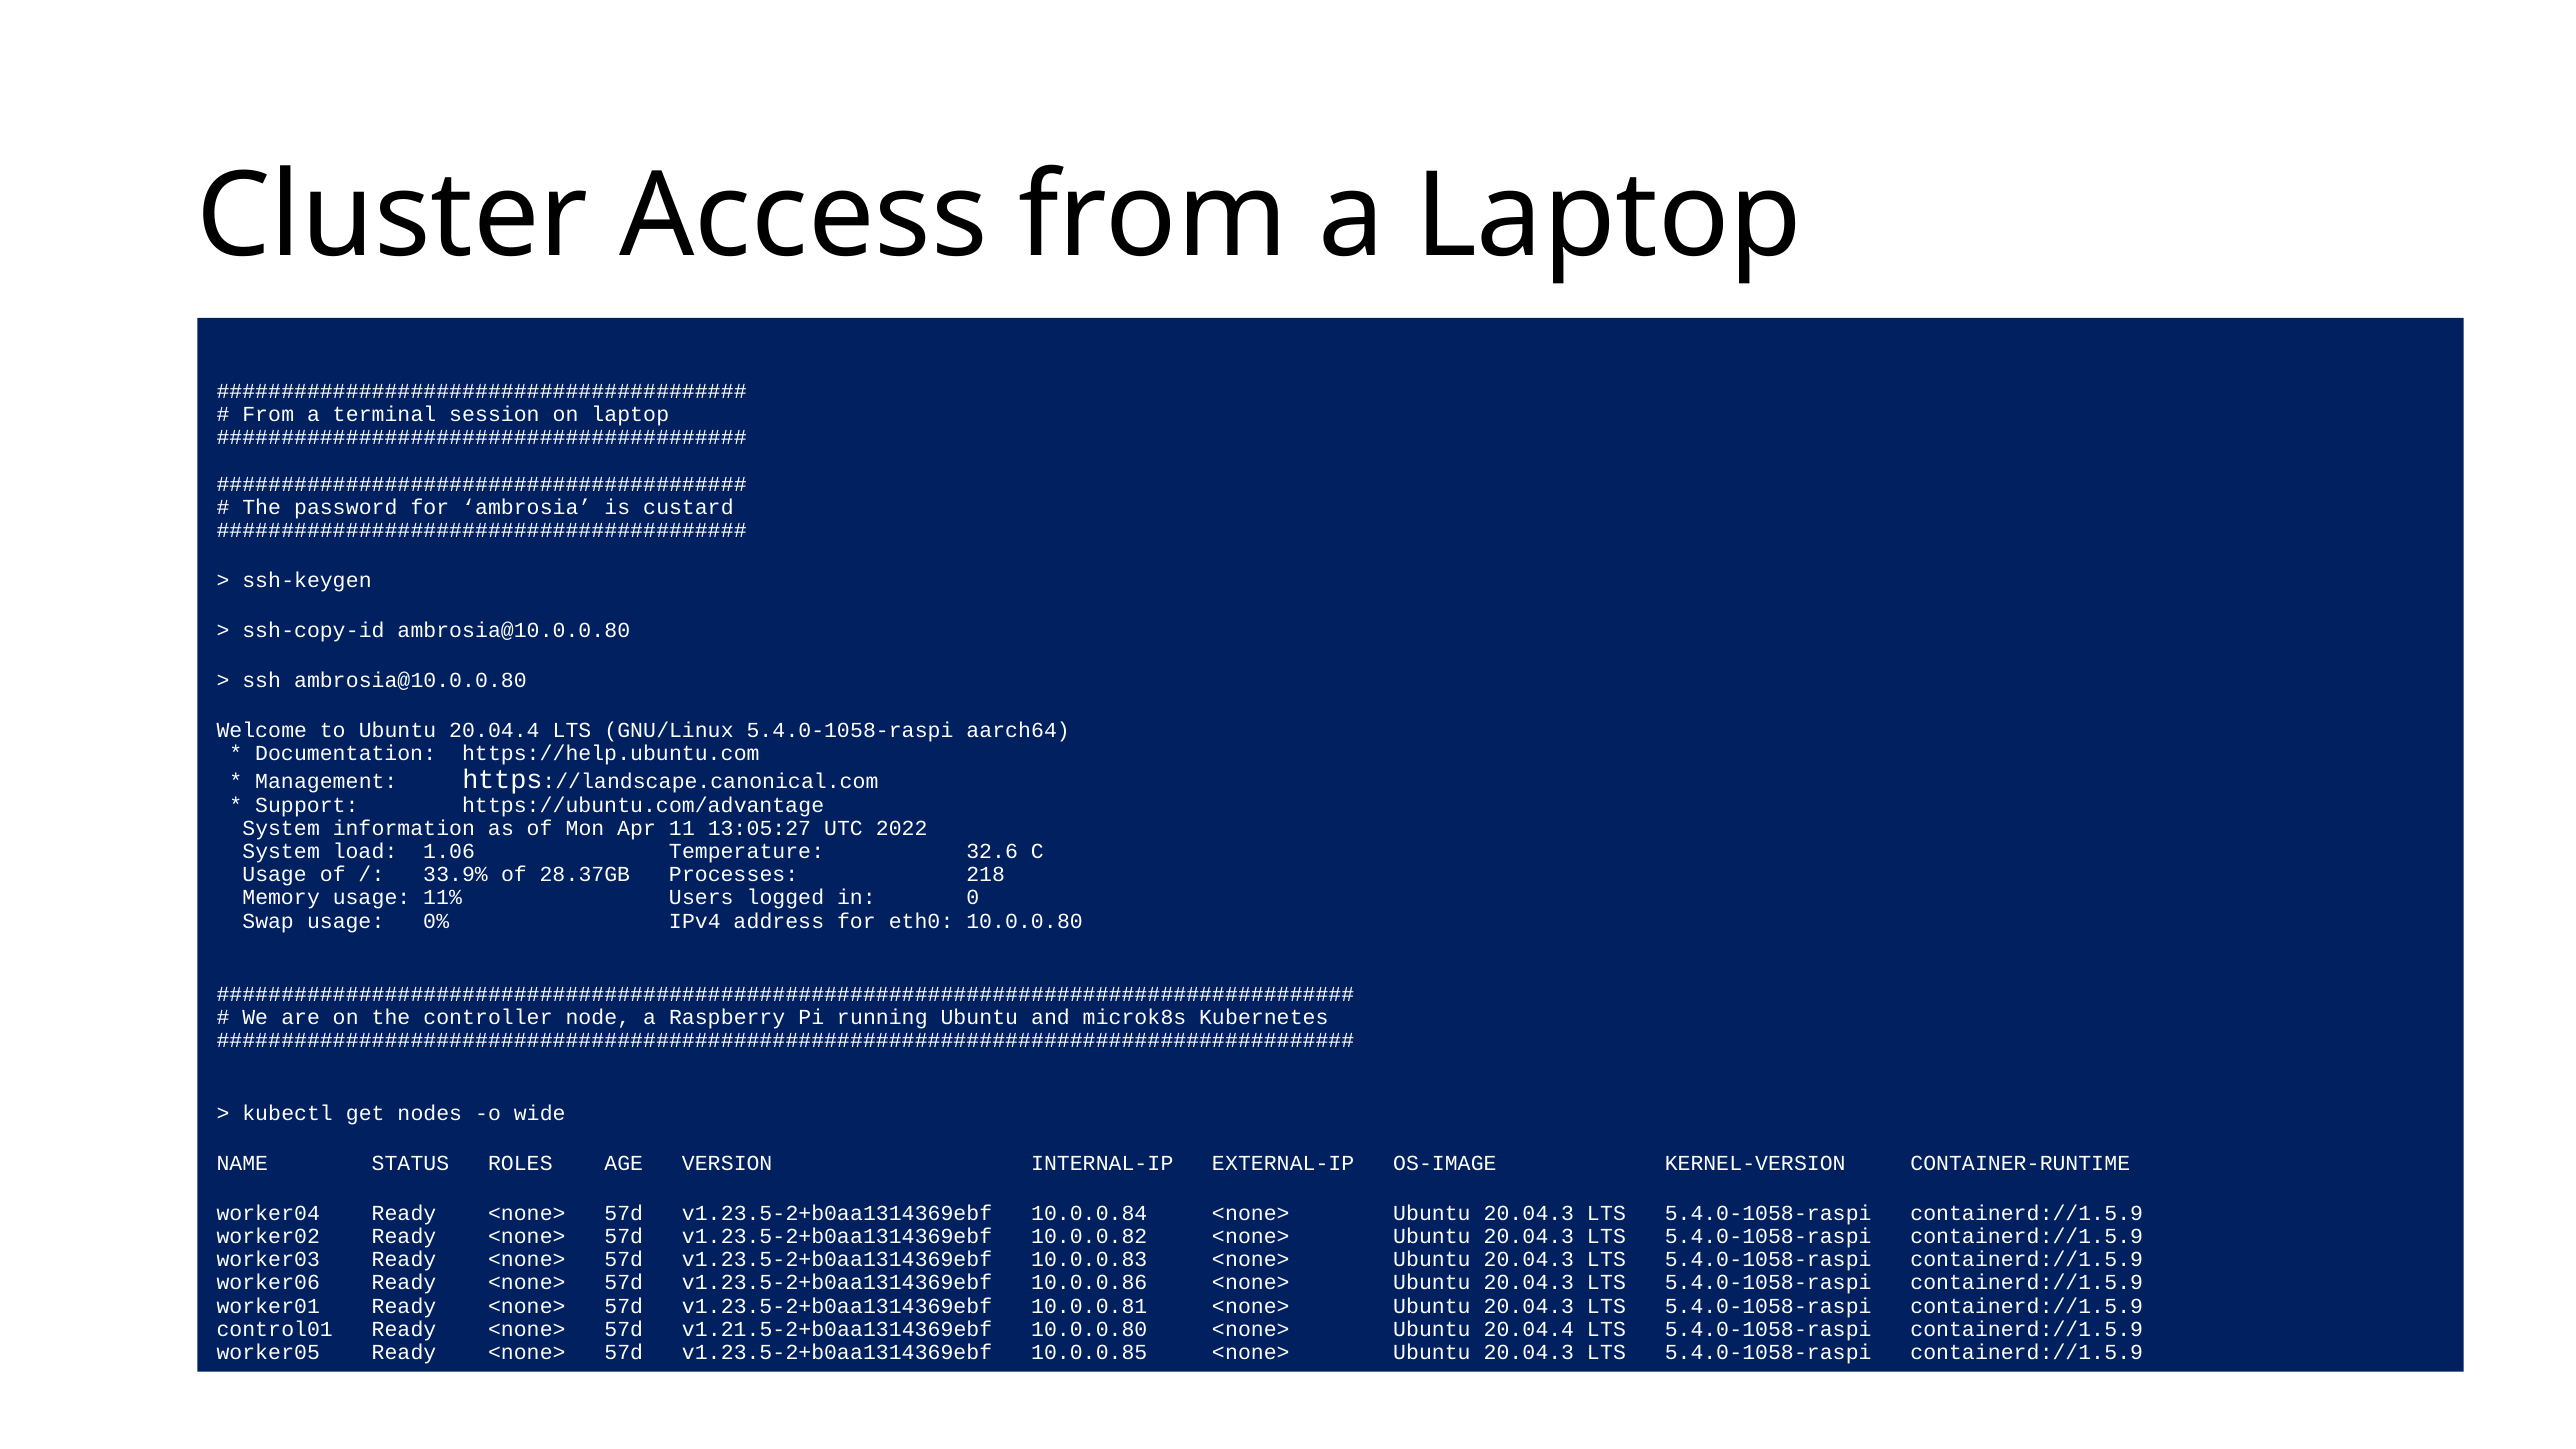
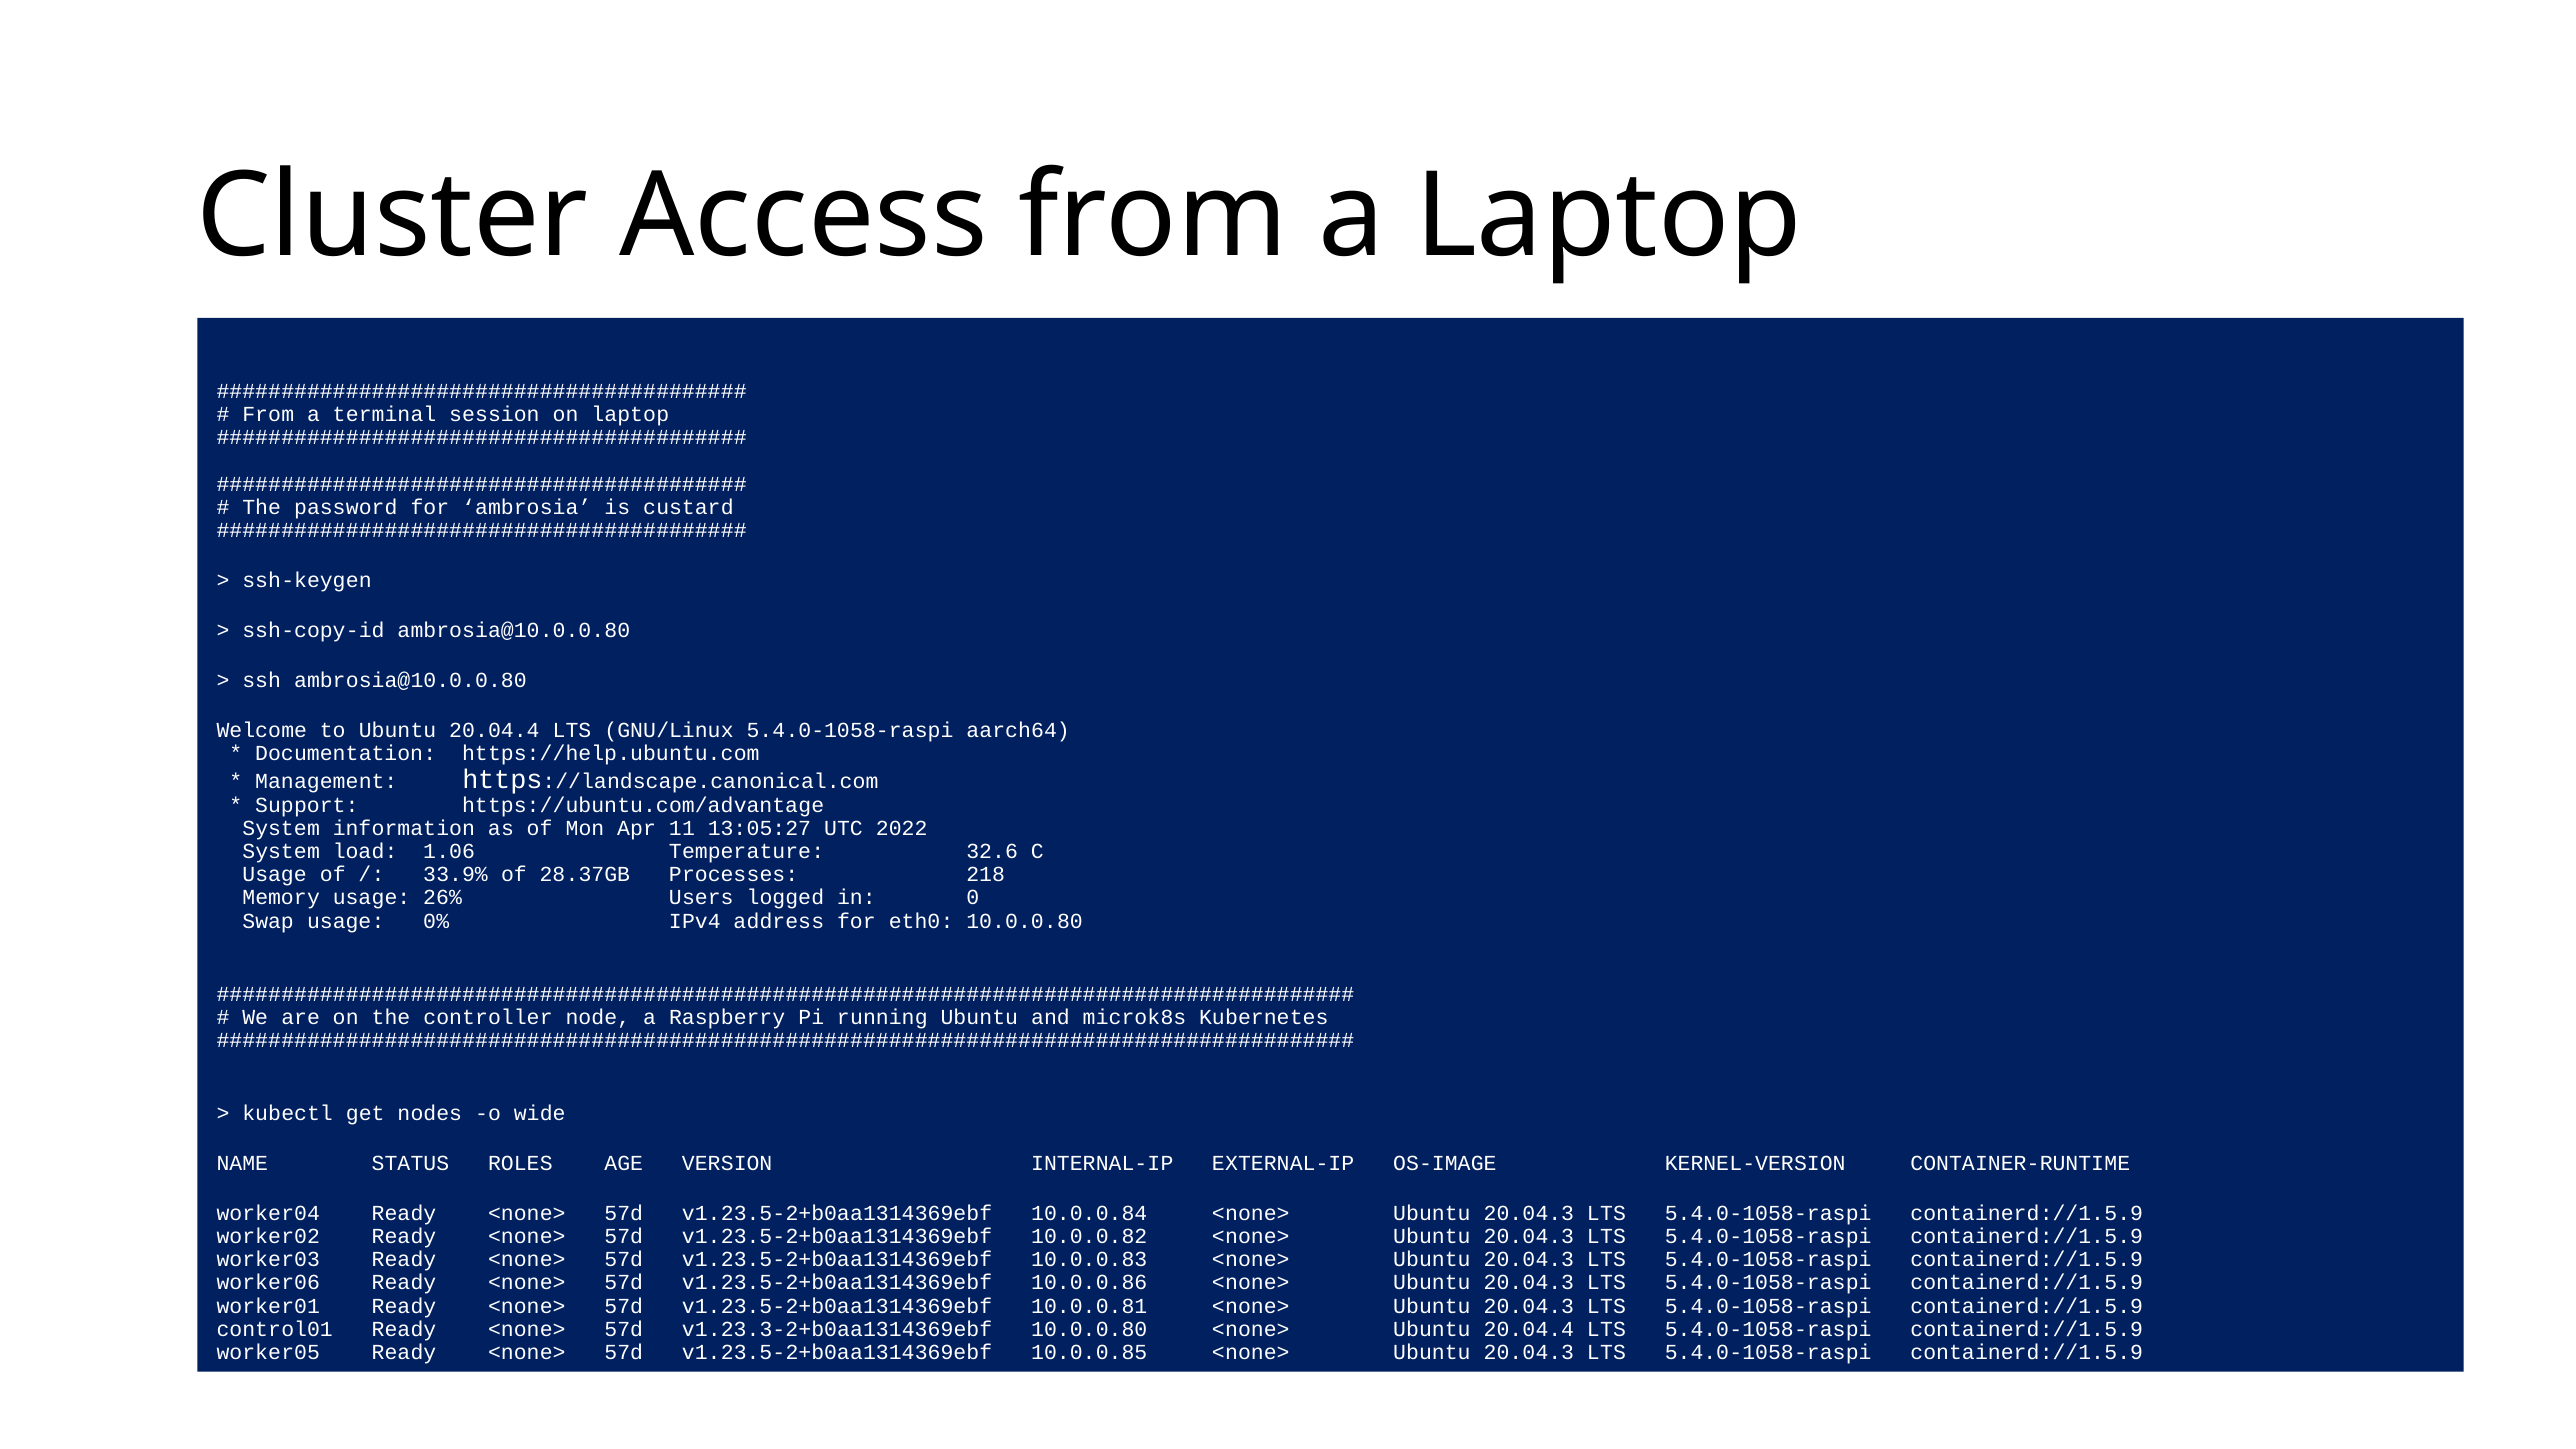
11%: 11% -> 26%
v1.21.5-2+b0aa1314369ebf: v1.21.5-2+b0aa1314369ebf -> v1.23.3-2+b0aa1314369ebf
